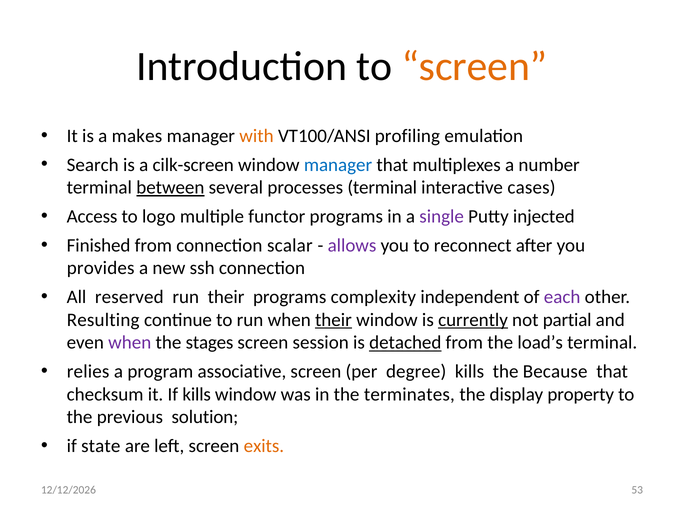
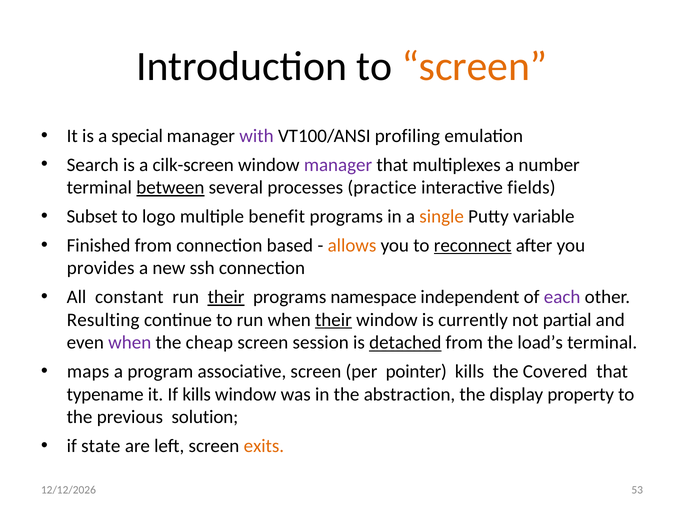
makes: makes -> special
with colour: orange -> purple
manager at (338, 165) colour: blue -> purple
processes terminal: terminal -> practice
cases: cases -> fields
Access: Access -> Subset
functor: functor -> benefit
single colour: purple -> orange
injected: injected -> variable
scalar: scalar -> based
allows colour: purple -> orange
reconnect underline: none -> present
reserved: reserved -> constant
their at (226, 297) underline: none -> present
complexity: complexity -> namespace
currently underline: present -> none
stages: stages -> cheap
relies: relies -> maps
degree: degree -> pointer
Because: Because -> Covered
checksum: checksum -> typename
terminates: terminates -> abstraction
